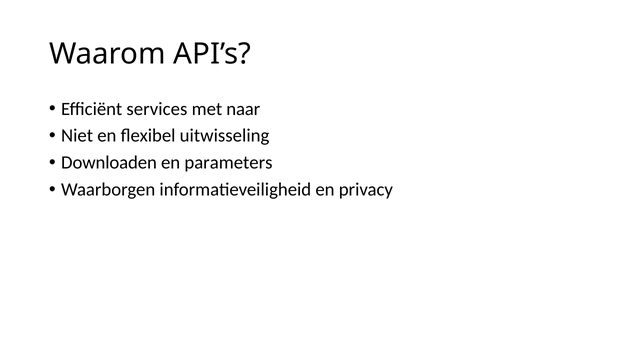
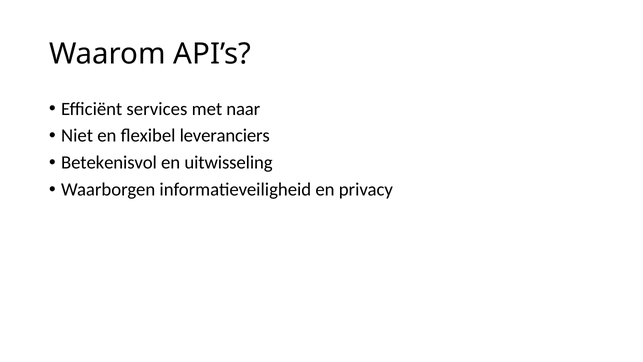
uitwisseling: uitwisseling -> leveranciers
Downloaden: Downloaden -> Betekenisvol
parameters: parameters -> uitwisseling
